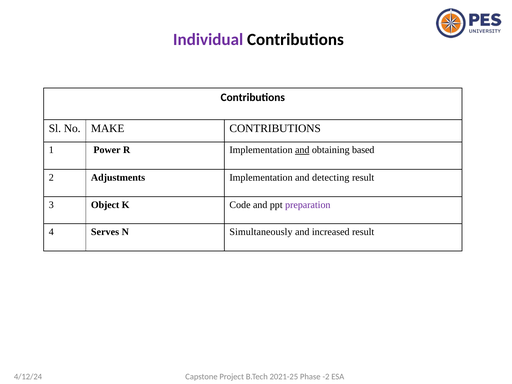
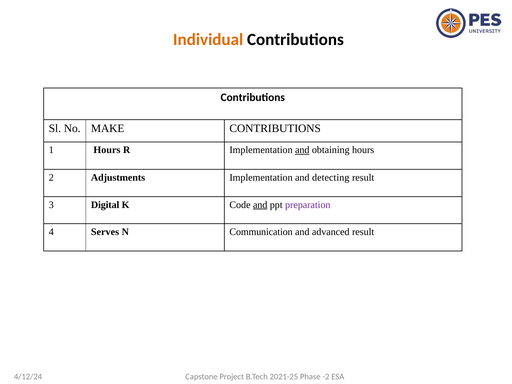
Individual colour: purple -> orange
1 Power: Power -> Hours
obtaining based: based -> hours
Object: Object -> Digital
and at (260, 205) underline: none -> present
Simultaneously: Simultaneously -> Communication
increased: increased -> advanced
